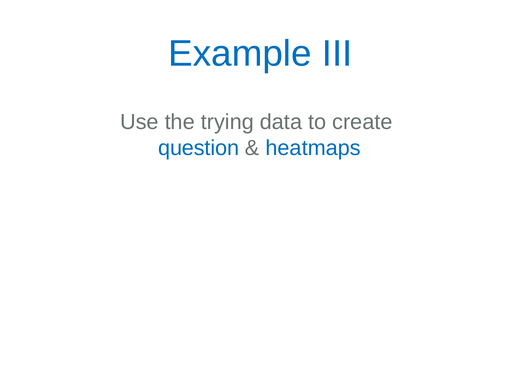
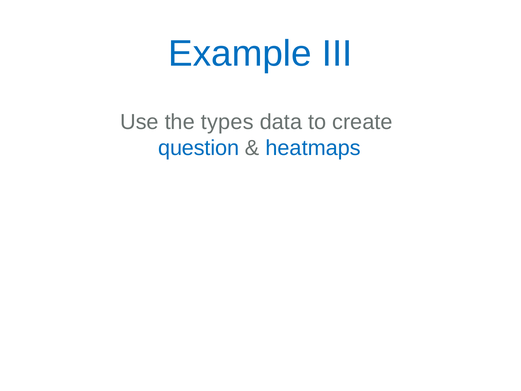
trying: trying -> types
